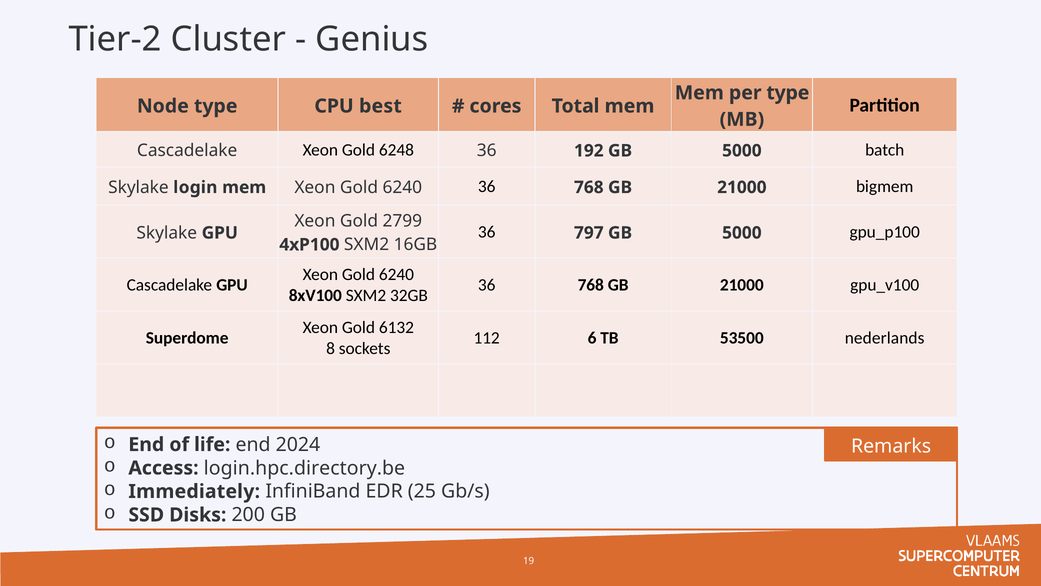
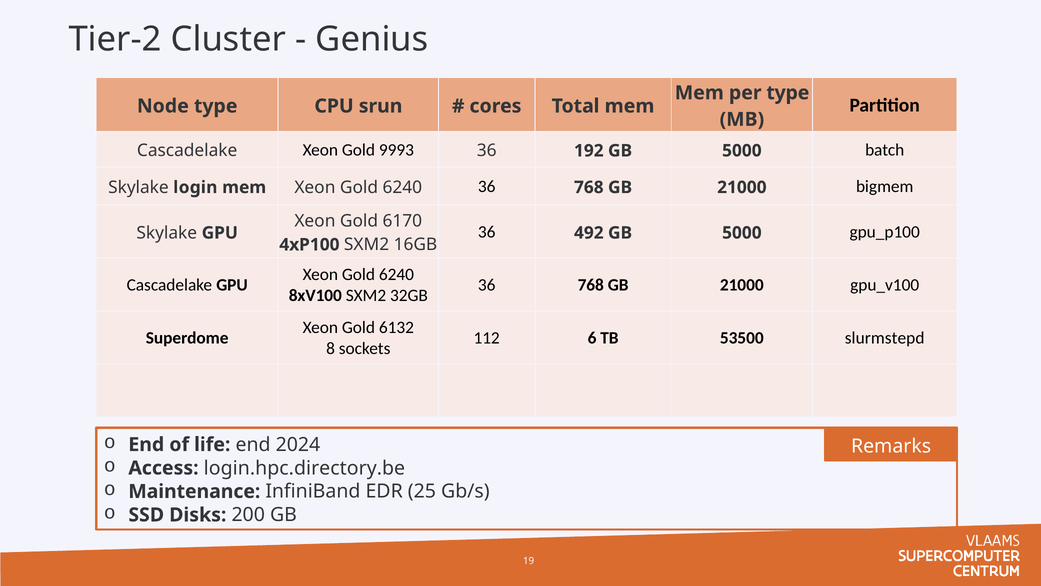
best: best -> srun
6248: 6248 -> 9993
2799: 2799 -> 6170
797: 797 -> 492
nederlands: nederlands -> slurmstepd
Immediately: Immediately -> Maintenance
